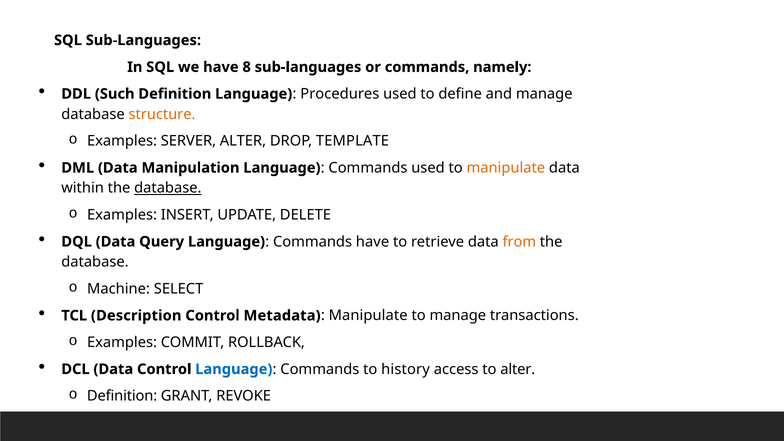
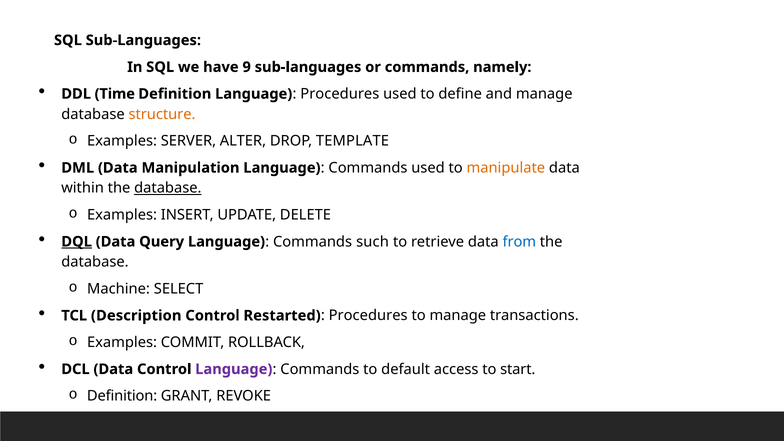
8: 8 -> 9
Such: Such -> Time
DQL underline: none -> present
Commands have: have -> such
from colour: orange -> blue
Metadata: Metadata -> Restarted
Manipulate at (368, 316): Manipulate -> Procedures
Language at (234, 369) colour: blue -> purple
history: history -> default
to alter: alter -> start
